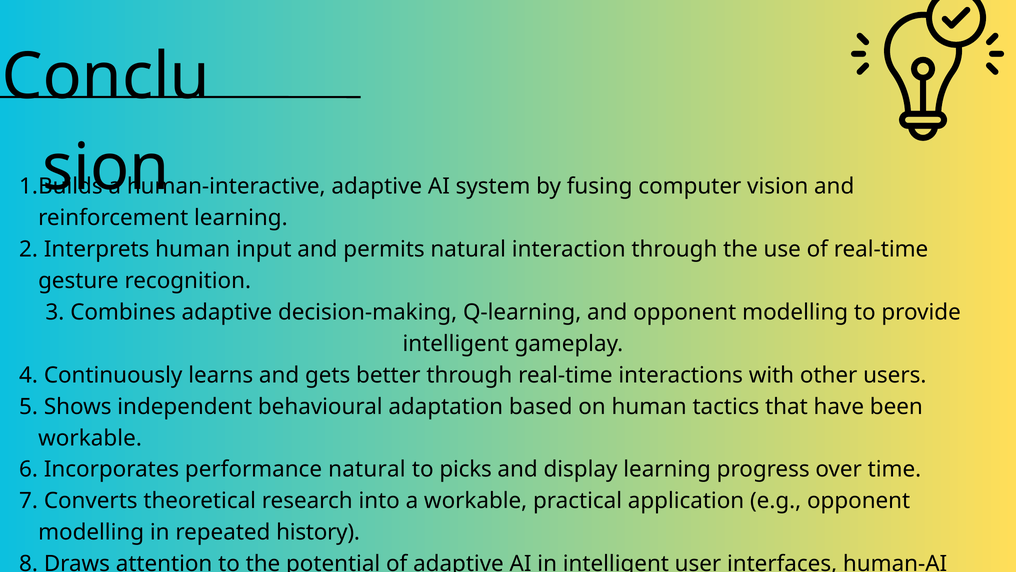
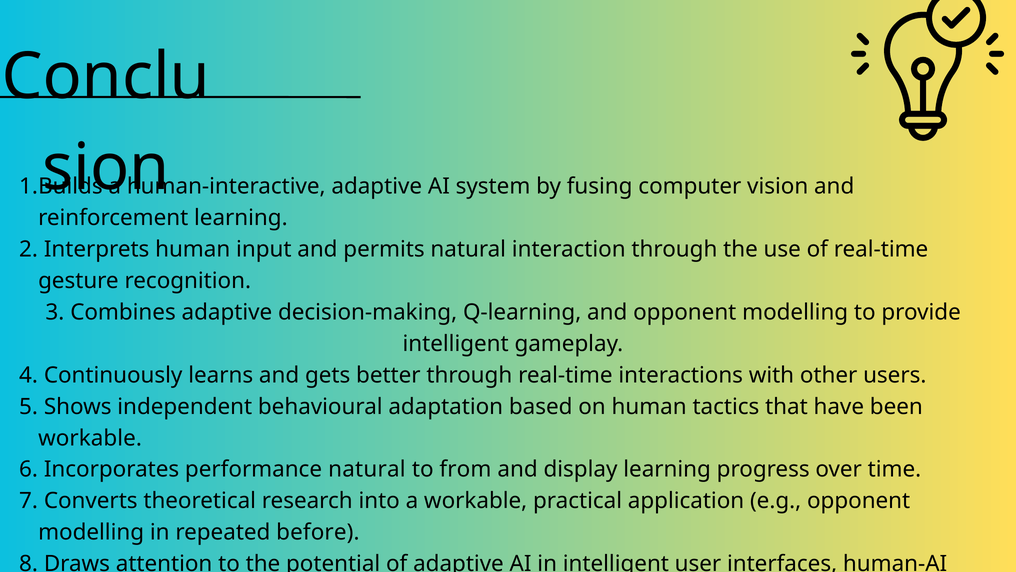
picks: picks -> from
history: history -> before
